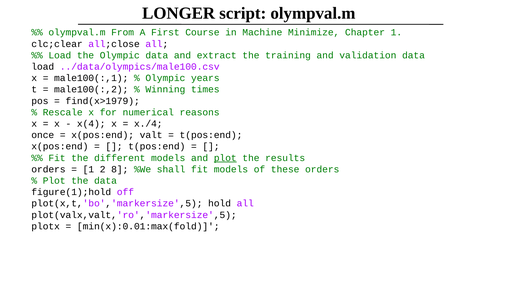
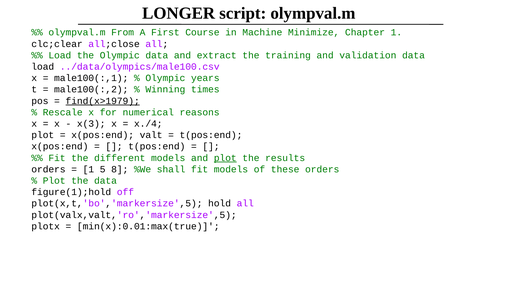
find(x>1979 underline: none -> present
x(4: x(4 -> x(3
once at (43, 135): once -> plot
2: 2 -> 5
min(x):0.01:max(fold: min(x):0.01:max(fold -> min(x):0.01:max(true
